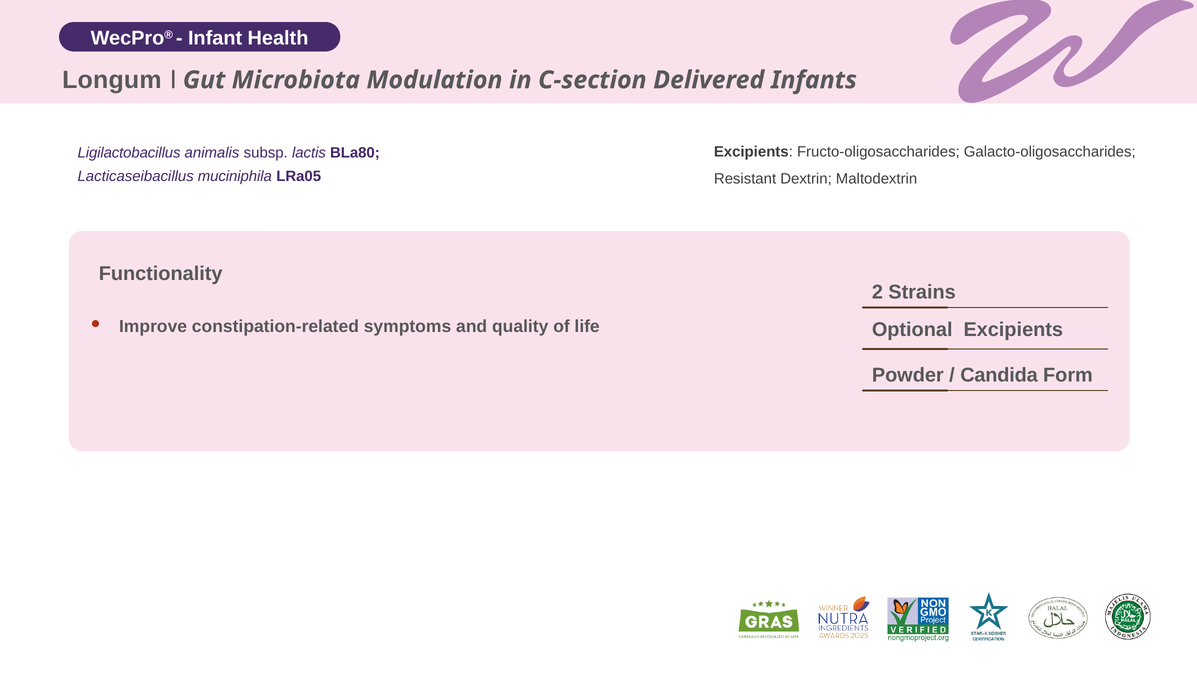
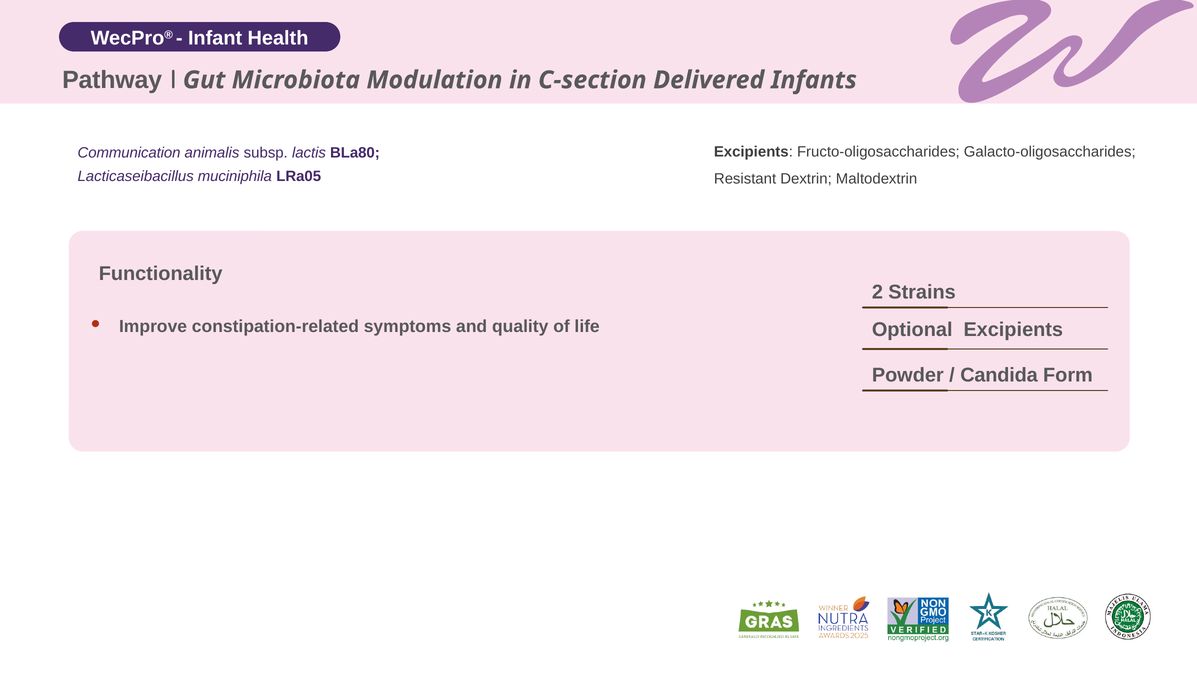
Longum: Longum -> Pathway
Ligilactobacillus: Ligilactobacillus -> Communication
